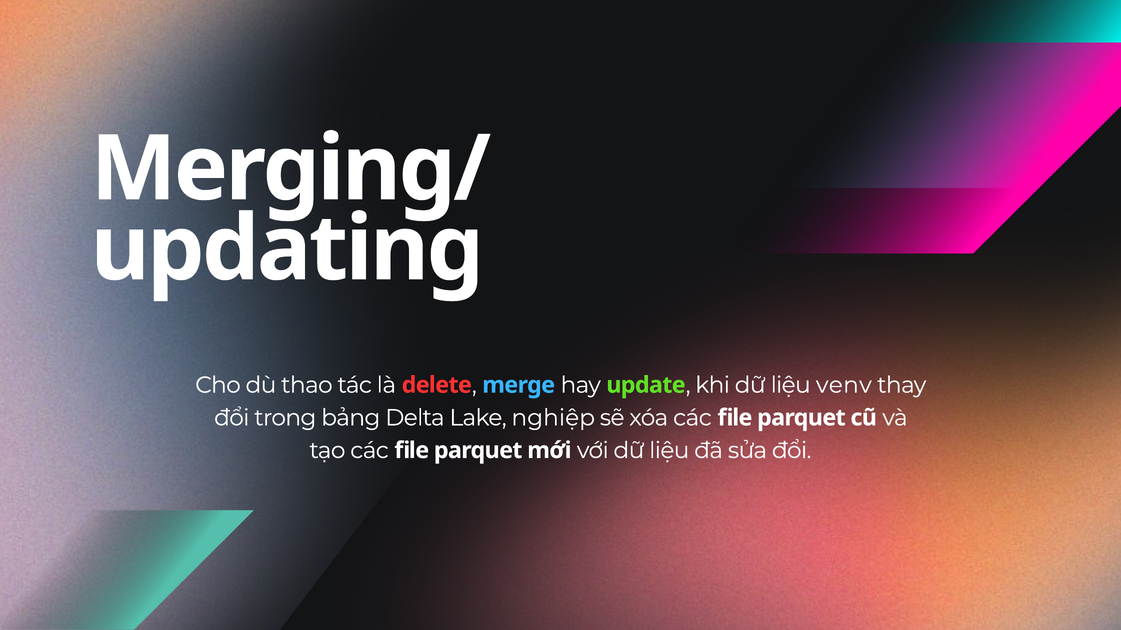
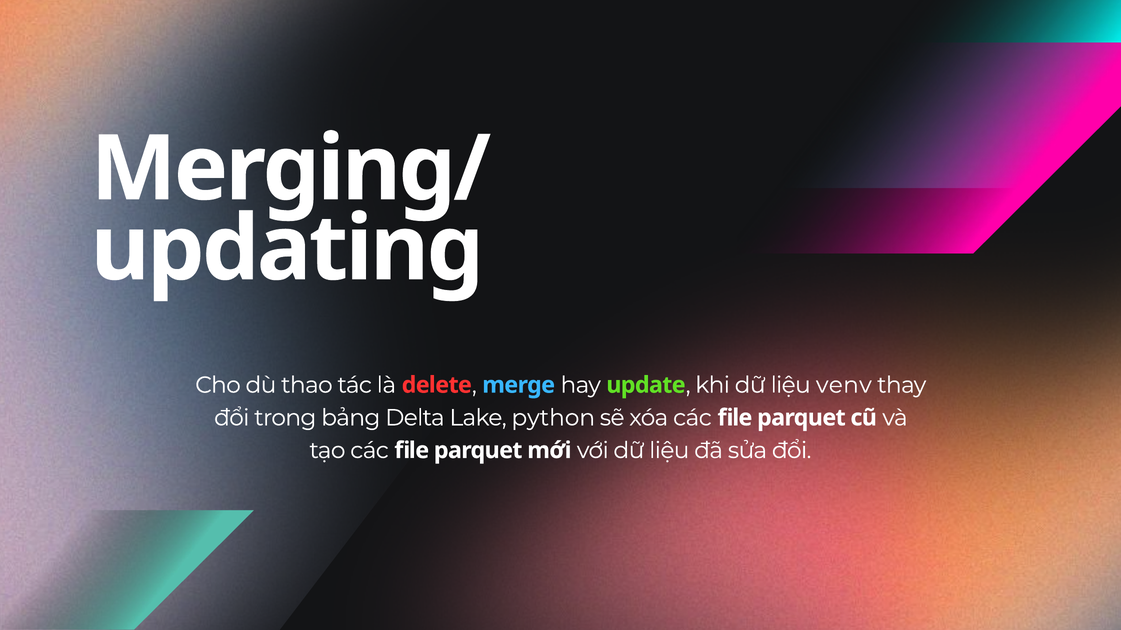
nghiệp: nghiệp -> python
